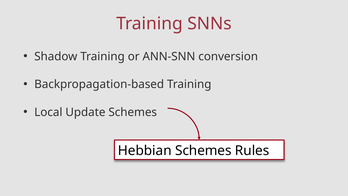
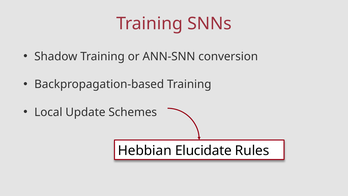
Hebbian Schemes: Schemes -> Elucidate
